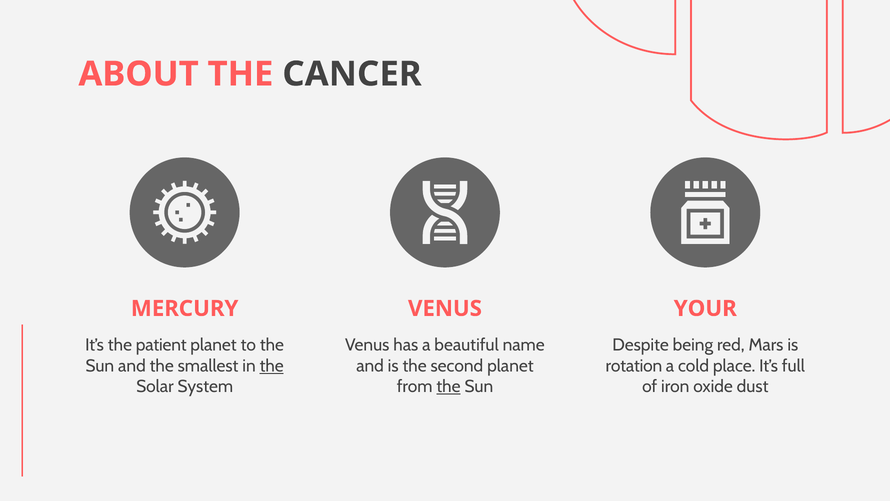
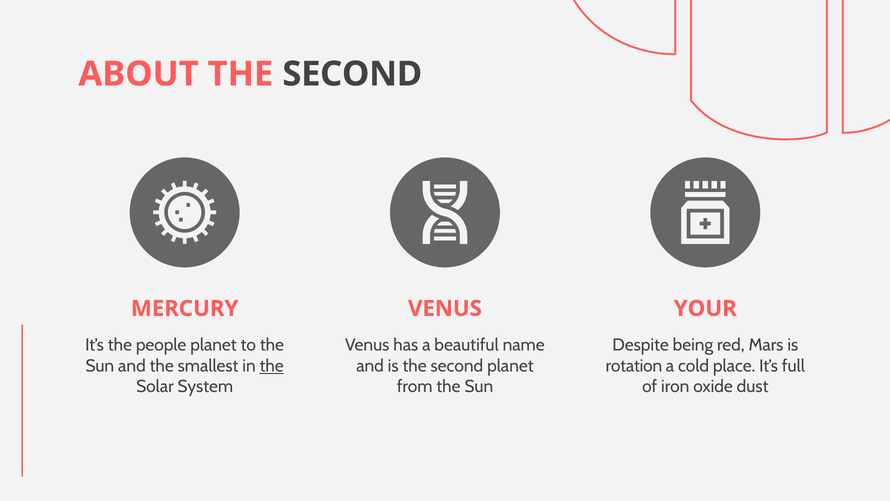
ABOUT THE CANCER: CANCER -> SECOND
patient: patient -> people
the at (448, 386) underline: present -> none
